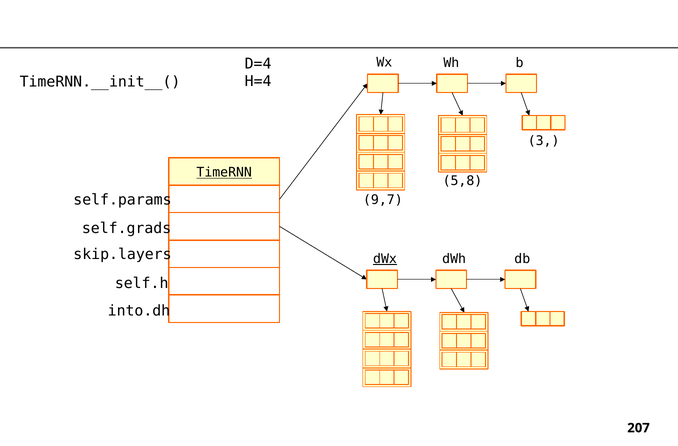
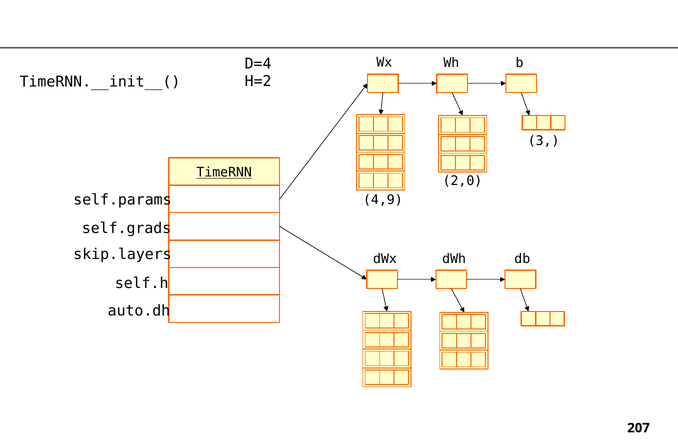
H=4: H=4 -> H=2
5,8: 5,8 -> 2,0
9,7: 9,7 -> 4,9
dWx underline: present -> none
into.dh: into.dh -> auto.dh
